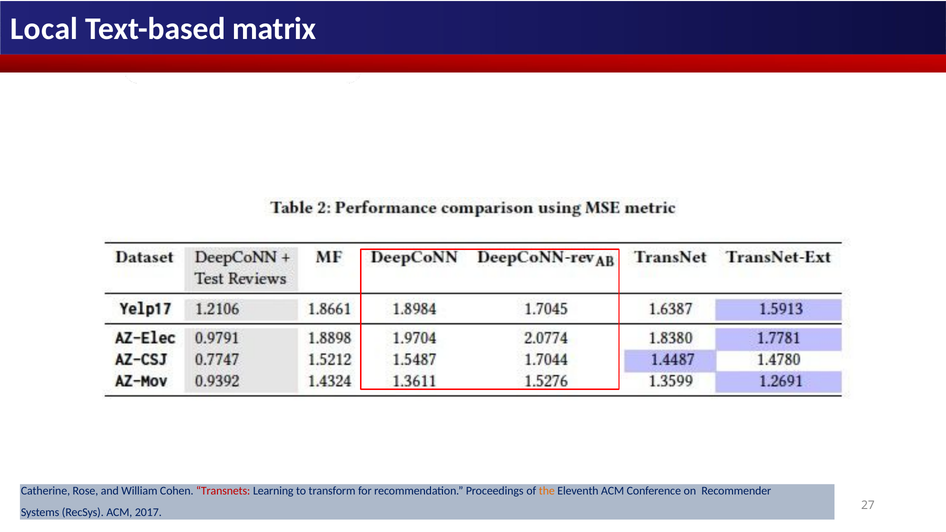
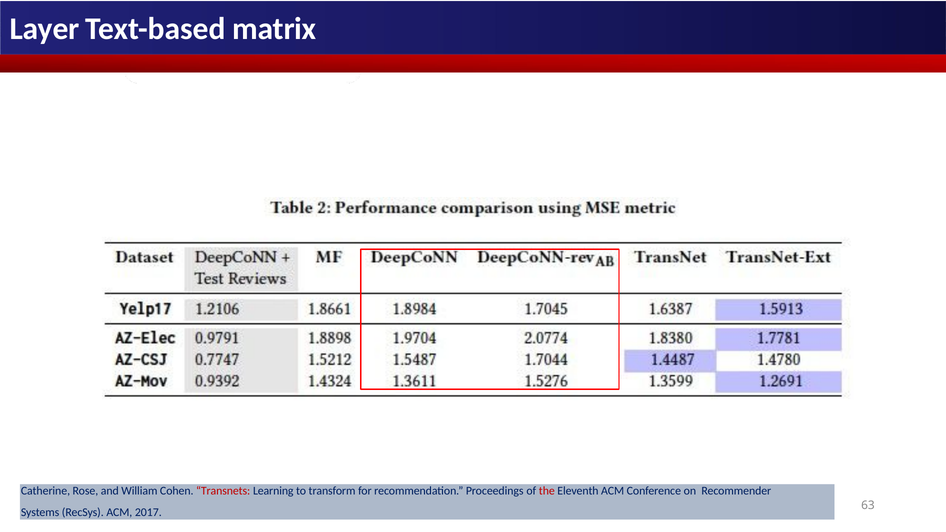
Local: Local -> Layer
the colour: orange -> red
27: 27 -> 63
